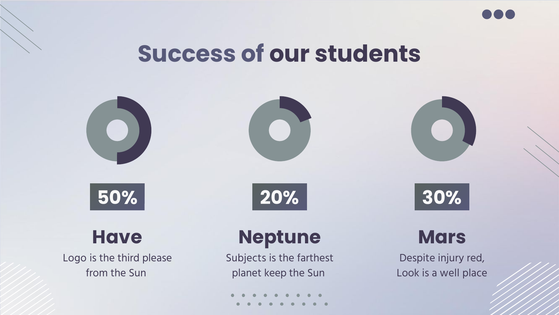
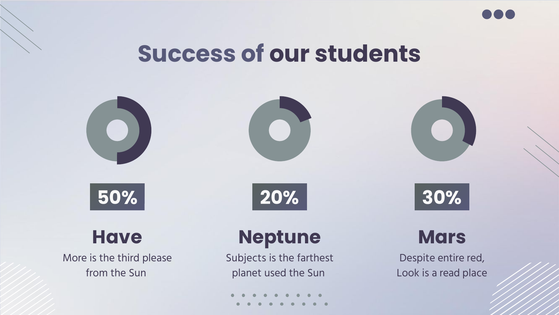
Logo: Logo -> More
injury: injury -> entire
keep: keep -> used
well: well -> read
